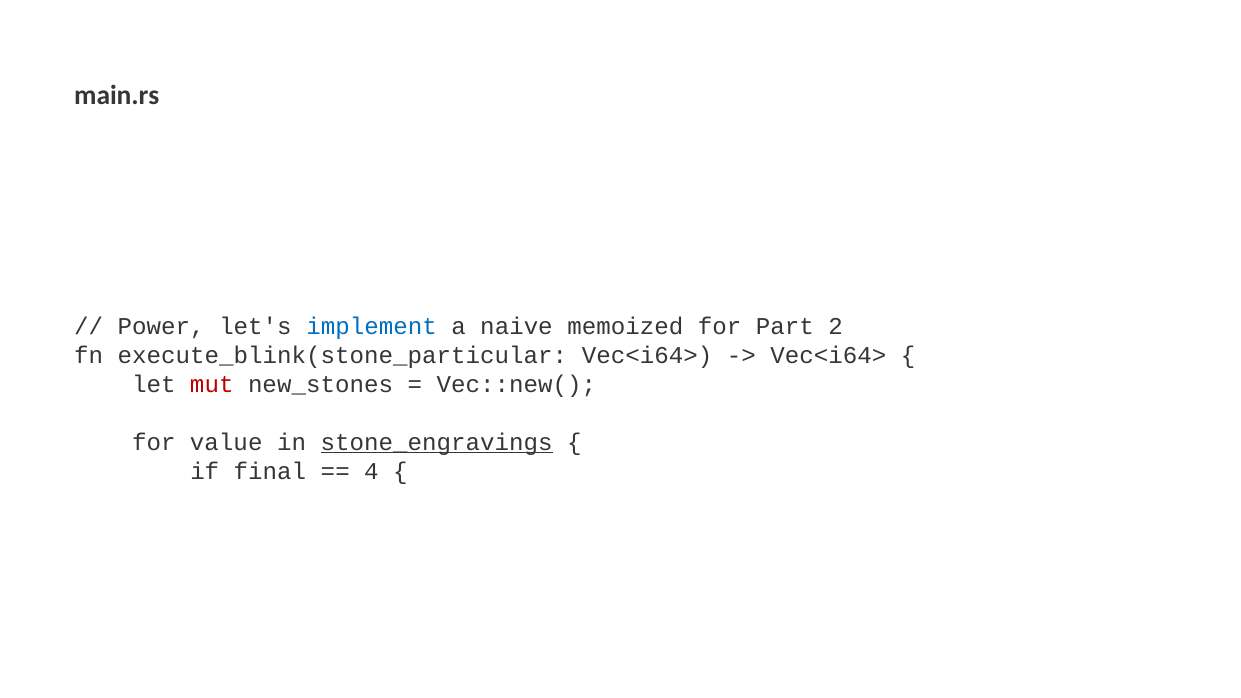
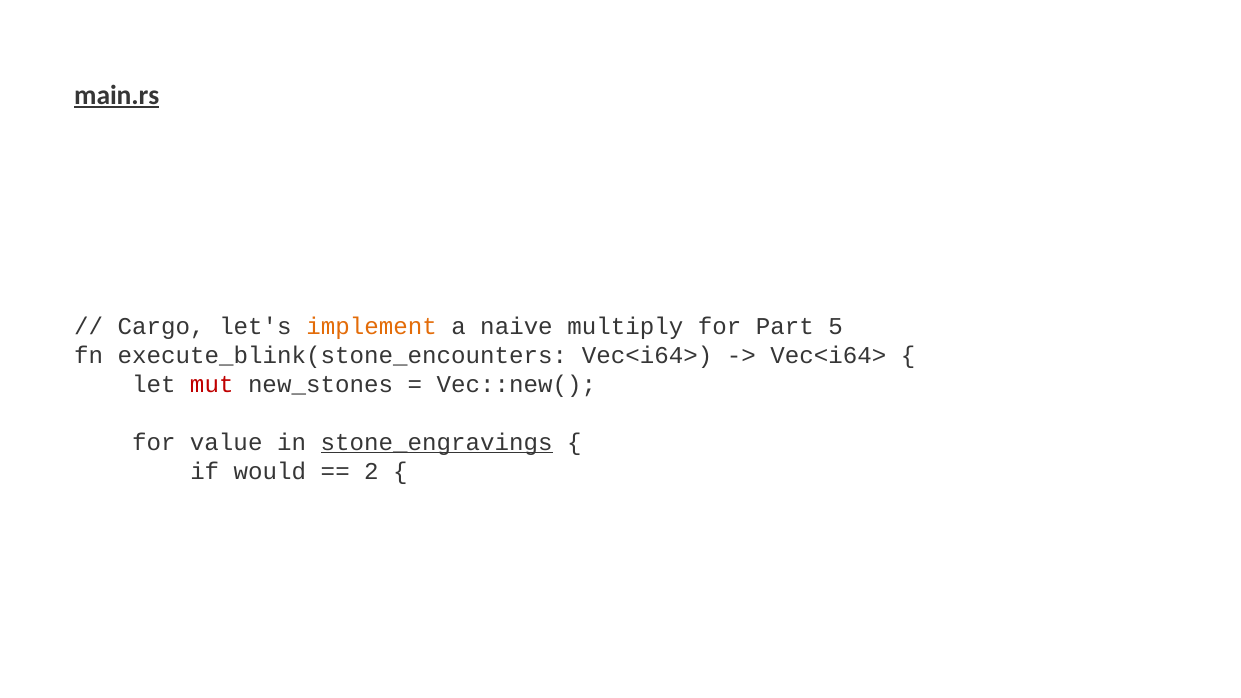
main.rs underline: none -> present
Power: Power -> Cargo
implement colour: blue -> orange
memoized: memoized -> multiply
2: 2 -> 5
execute_blink(stone_particular: execute_blink(stone_particular -> execute_blink(stone_encounters
final: final -> would
4: 4 -> 2
